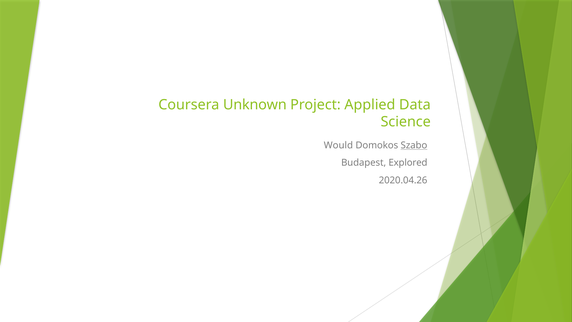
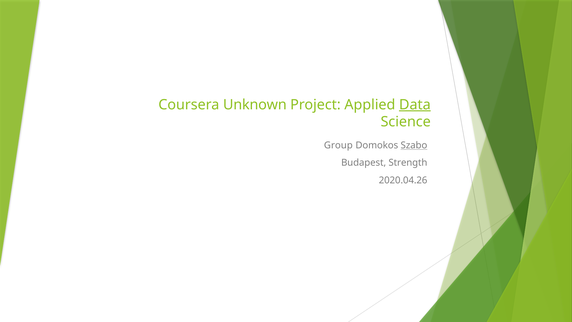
Data underline: none -> present
Would: Would -> Group
Explored: Explored -> Strength
